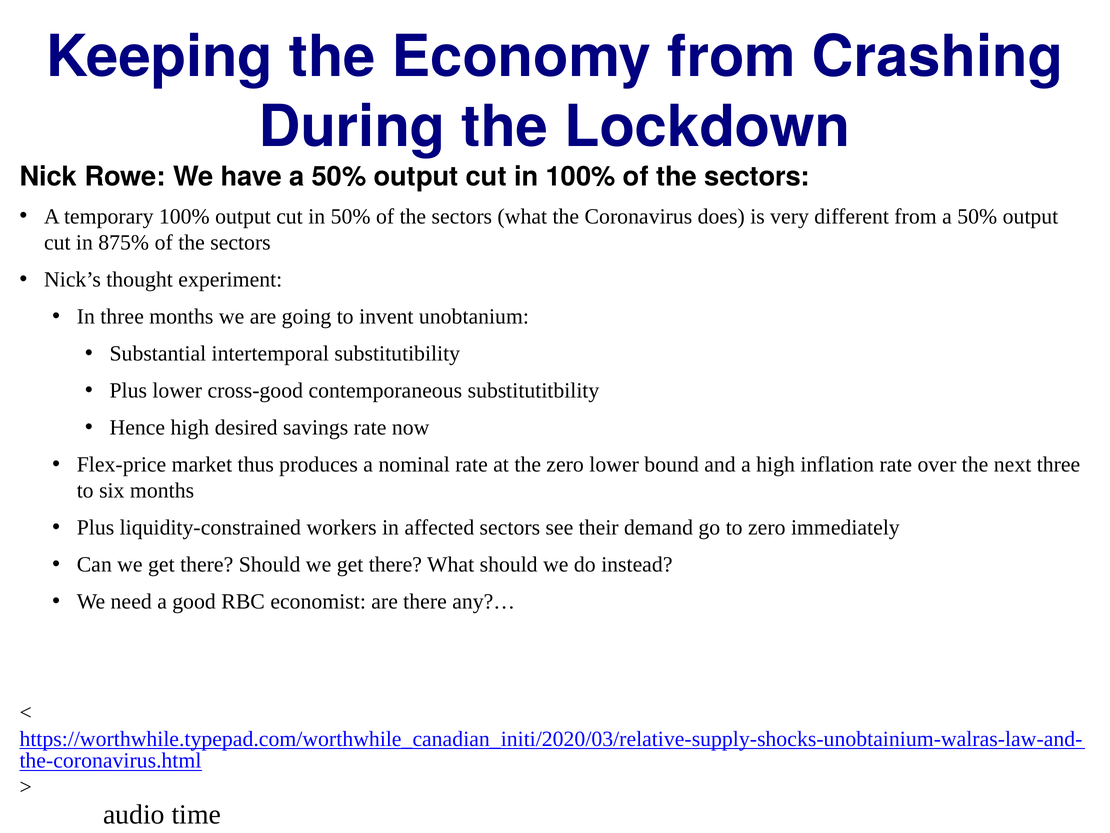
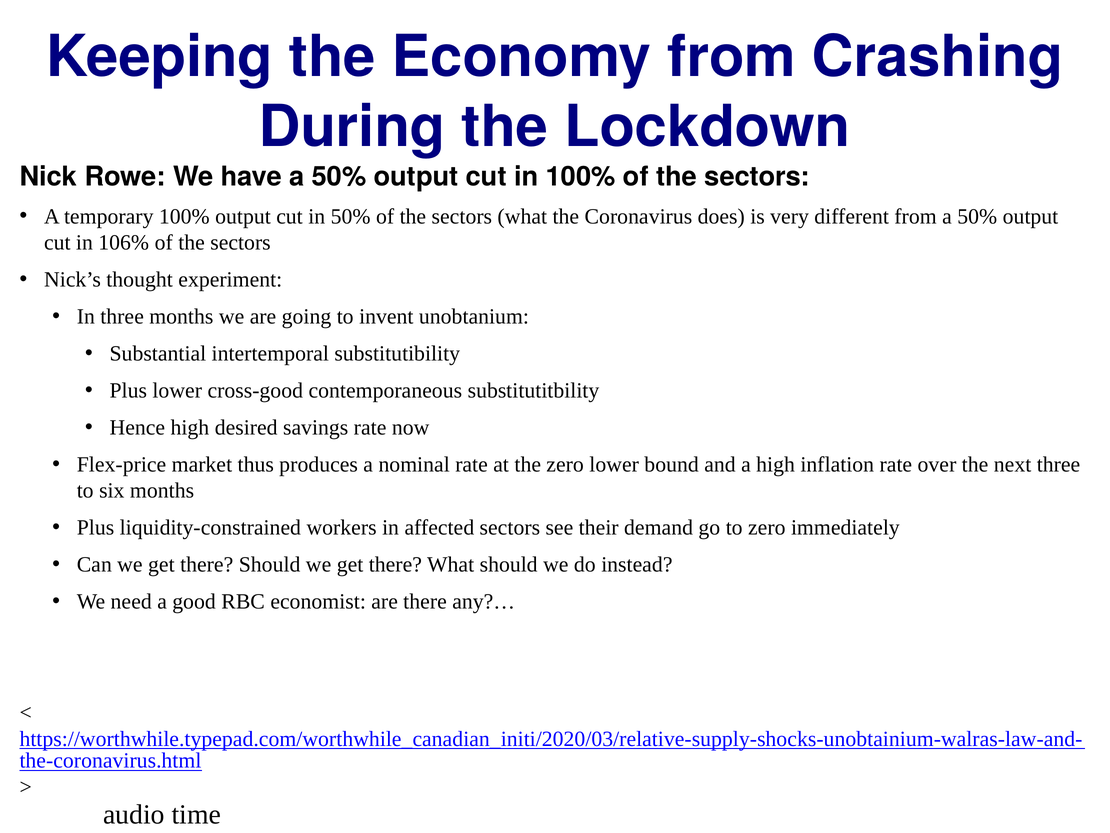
875%: 875% -> 106%
